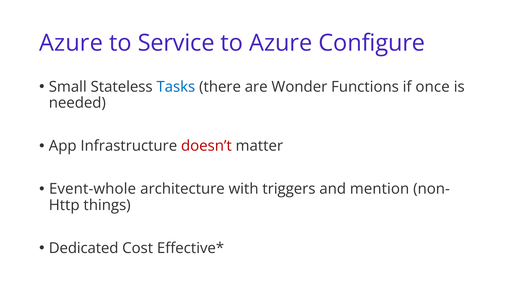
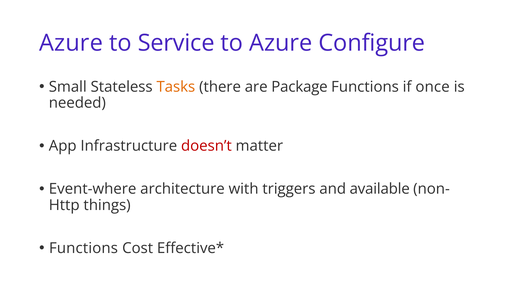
Tasks colour: blue -> orange
Wonder: Wonder -> Package
Event-whole: Event-whole -> Event-where
mention: mention -> available
Dedicated at (84, 248): Dedicated -> Functions
